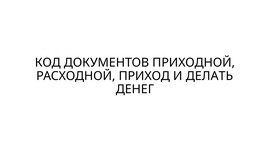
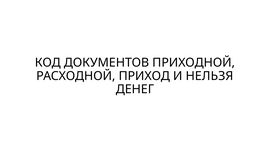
ДЕЛАТЬ: ДЕЛАТЬ -> НЕЛЬЗЯ
